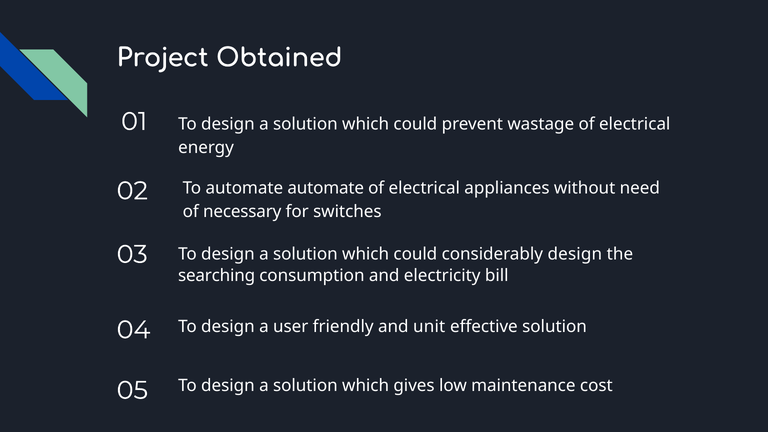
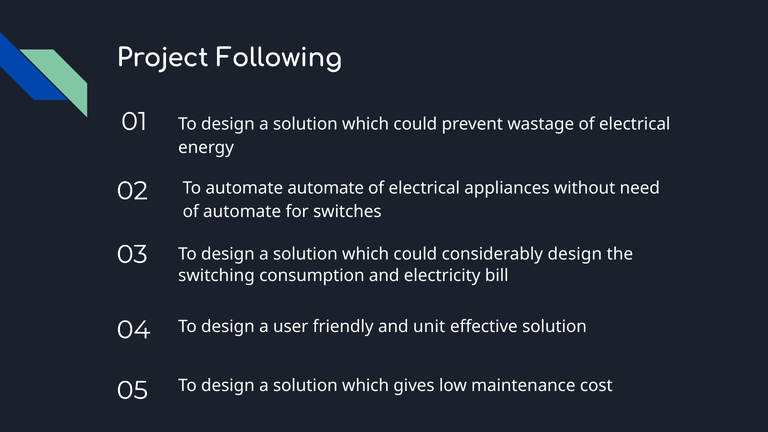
Obtained: Obtained -> Following
of necessary: necessary -> automate
searching: searching -> switching
